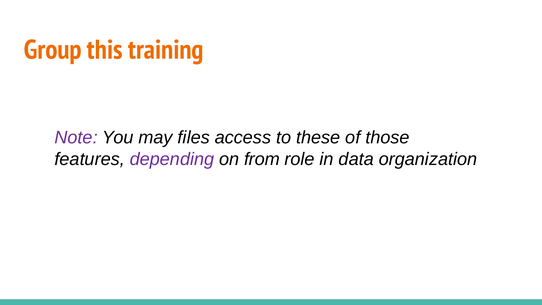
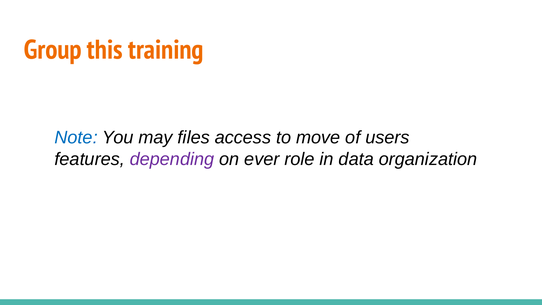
Note colour: purple -> blue
these: these -> move
those: those -> users
from: from -> ever
